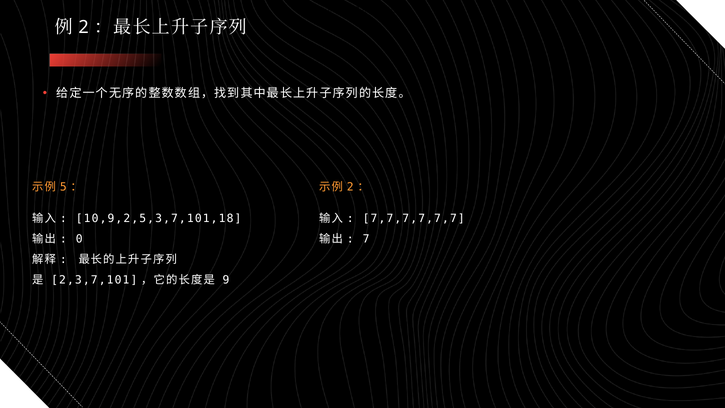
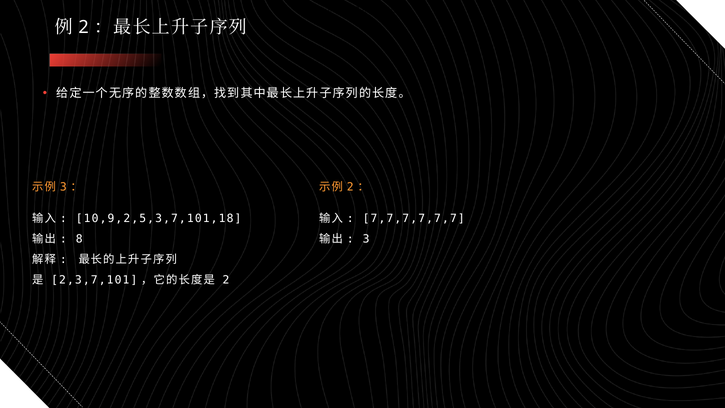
5 at (63, 187): 5 -> 3
0: 0 -> 8
7 at (366, 239): 7 -> 3
9 at (226, 280): 9 -> 2
